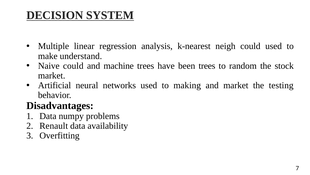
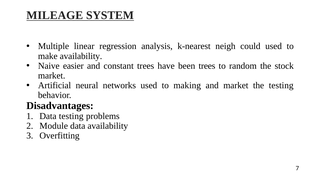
DECISION: DECISION -> MILEAGE
make understand: understand -> availability
Naive could: could -> easier
machine: machine -> constant
Data numpy: numpy -> testing
Renault: Renault -> Module
